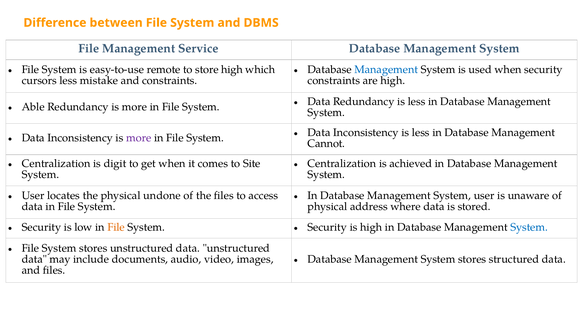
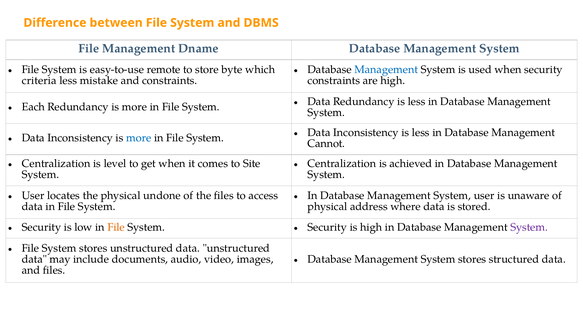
Service: Service -> Dname
store high: high -> byte
cursors: cursors -> criteria
Able: Able -> Each
more at (139, 138) colour: purple -> blue
digit: digit -> level
System at (529, 227) colour: blue -> purple
